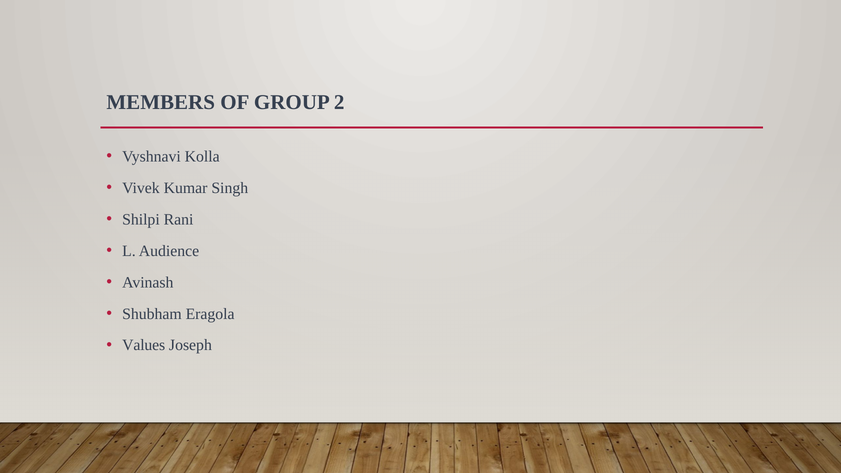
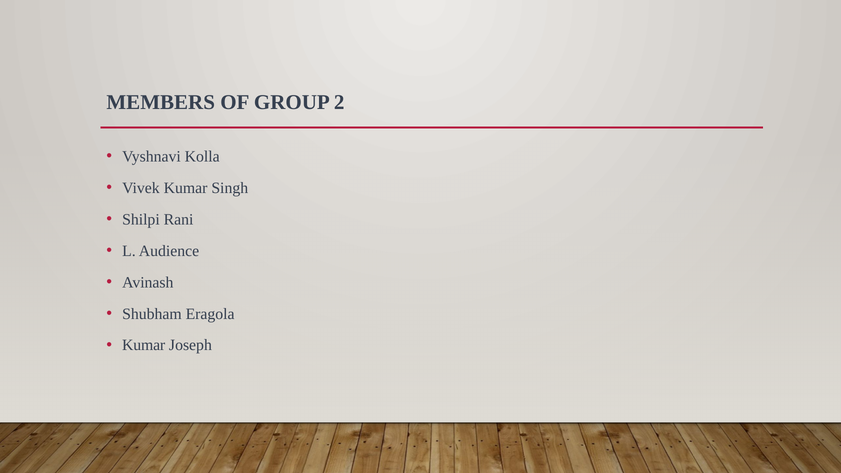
Values at (144, 345): Values -> Kumar
